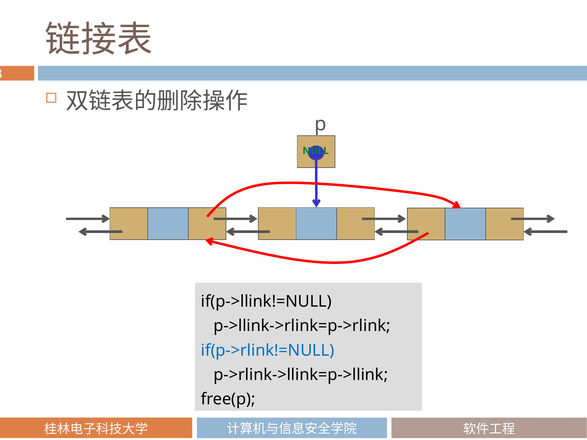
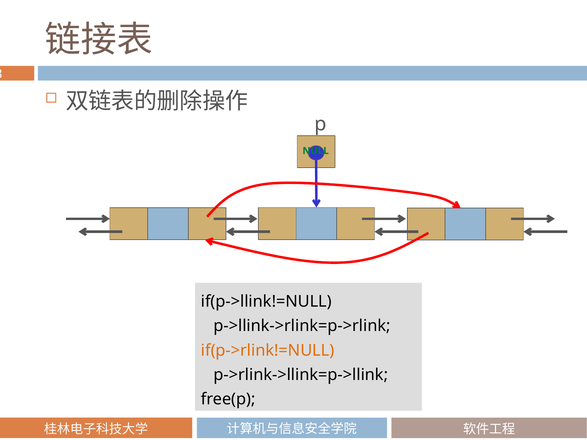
if(p->rlink!=NULL colour: blue -> orange
